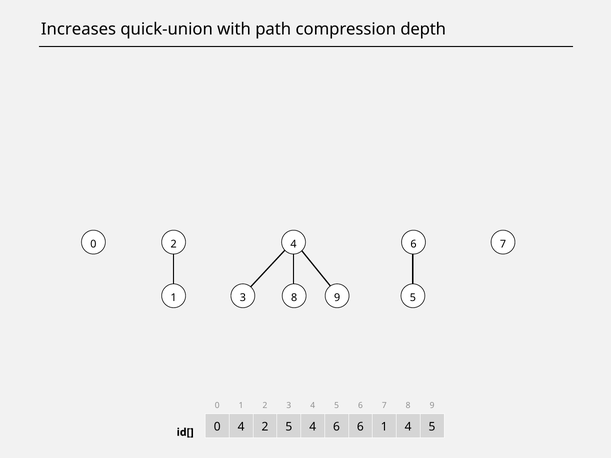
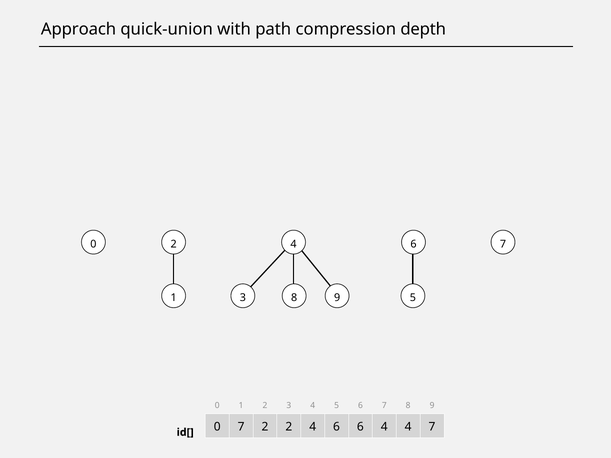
Increases: Increases -> Approach
0 4: 4 -> 7
5 at (289, 427): 5 -> 2
1 at (384, 427): 1 -> 4
5 at (432, 427): 5 -> 7
